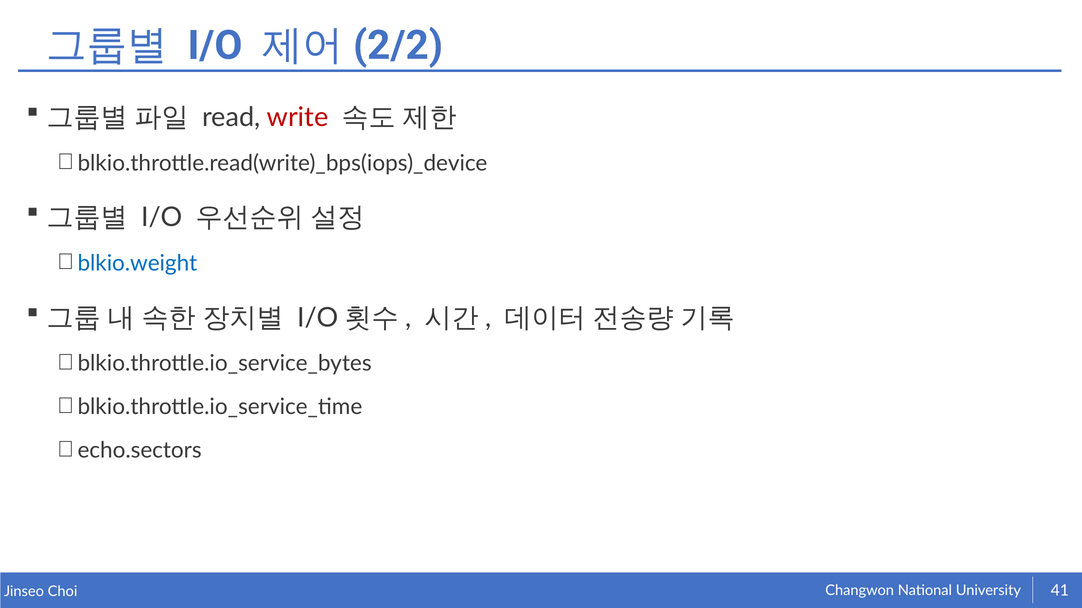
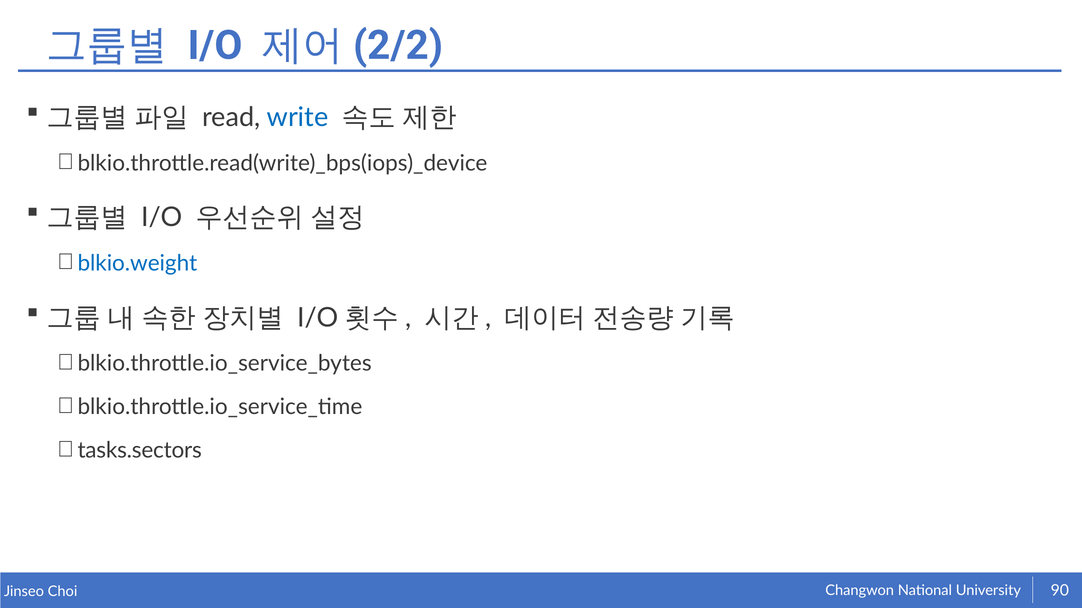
write colour: red -> blue
echo.sectors: echo.sectors -> tasks.sectors
41: 41 -> 90
